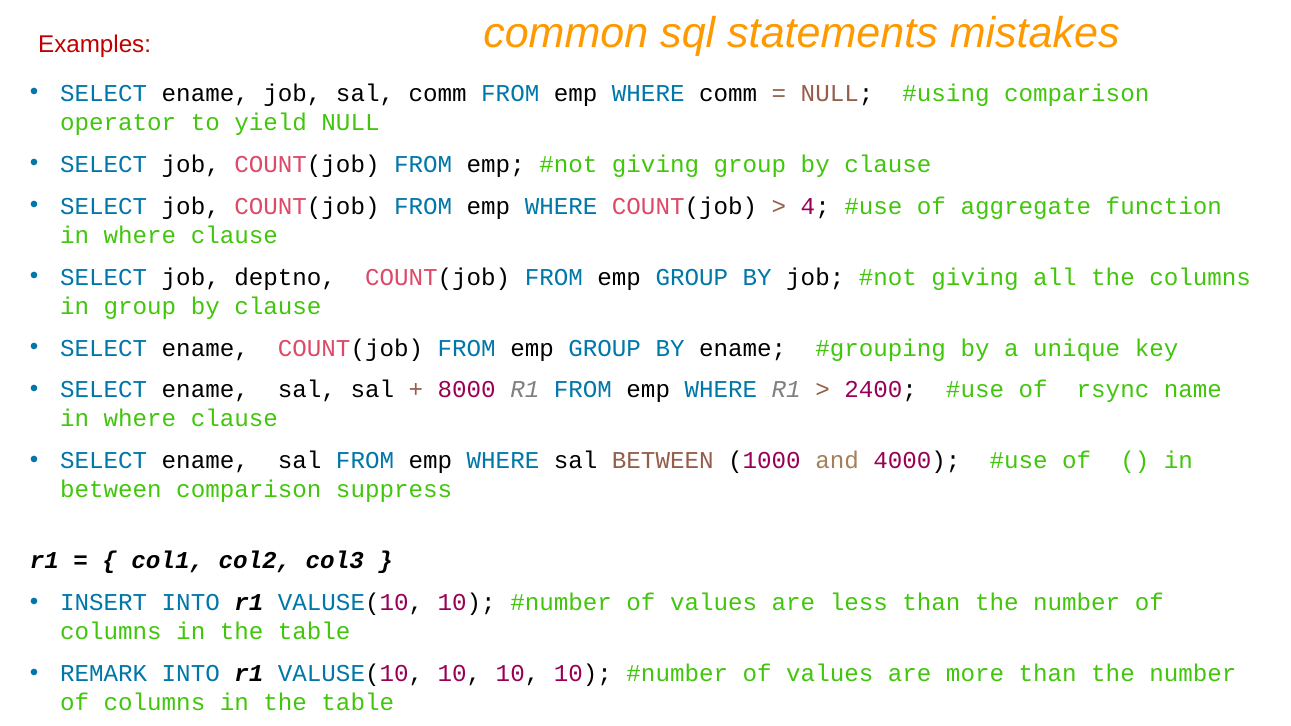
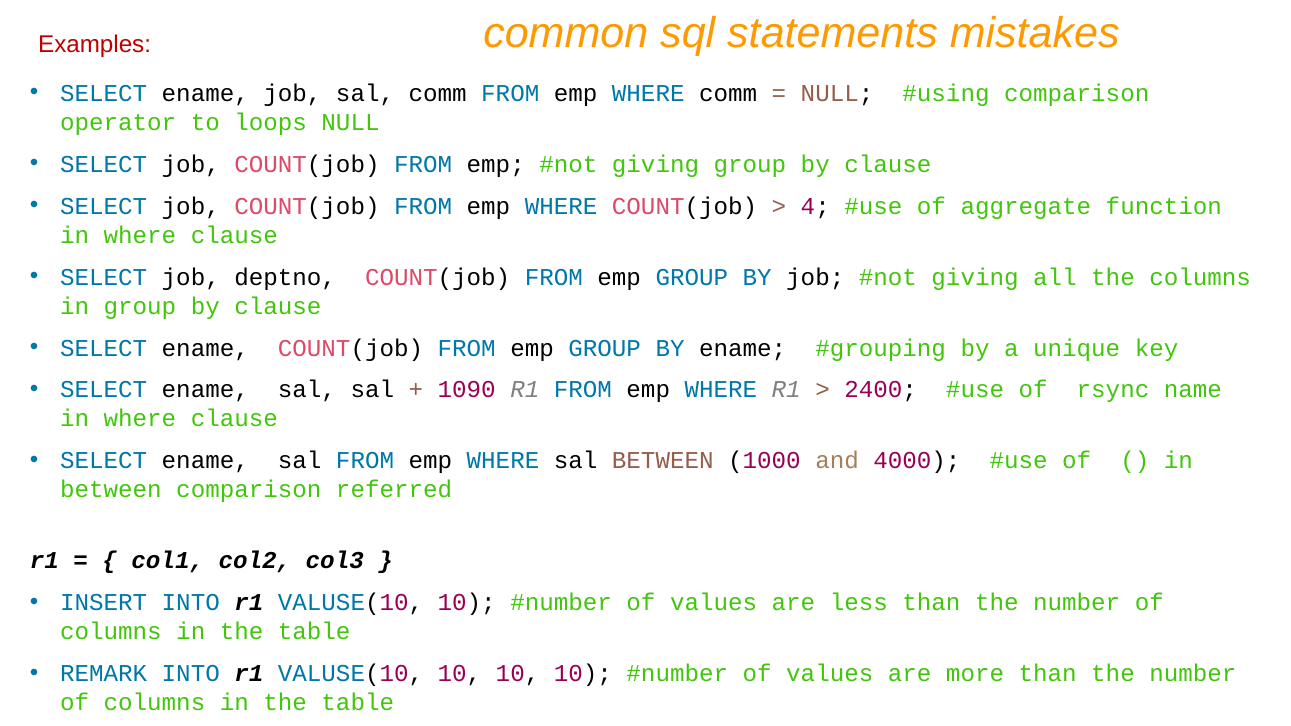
yield: yield -> loops
8000: 8000 -> 1090
suppress: suppress -> referred
